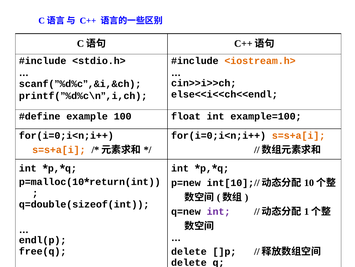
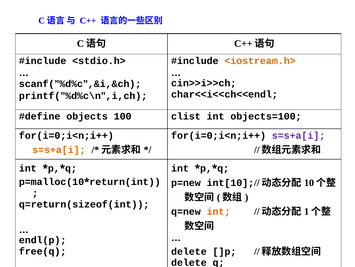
else<<i<<ch<<endl: else<<i<<ch<<endl -> char<<i<<ch<<endl
example: example -> objects
float: float -> clist
example=100: example=100 -> objects=100
s=s+a[i at (299, 135) colour: orange -> purple
q=double(sizeof(int: q=double(sizeof(int -> q=return(sizeof(int
int at (219, 211) colour: purple -> orange
